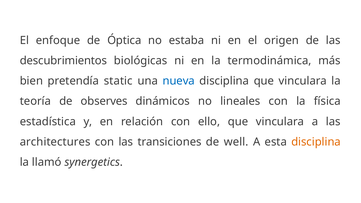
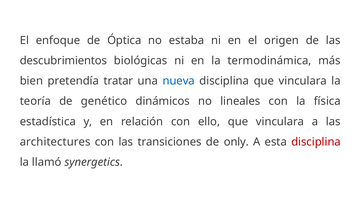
static: static -> tratar
observes: observes -> genético
well: well -> only
disciplina at (316, 142) colour: orange -> red
